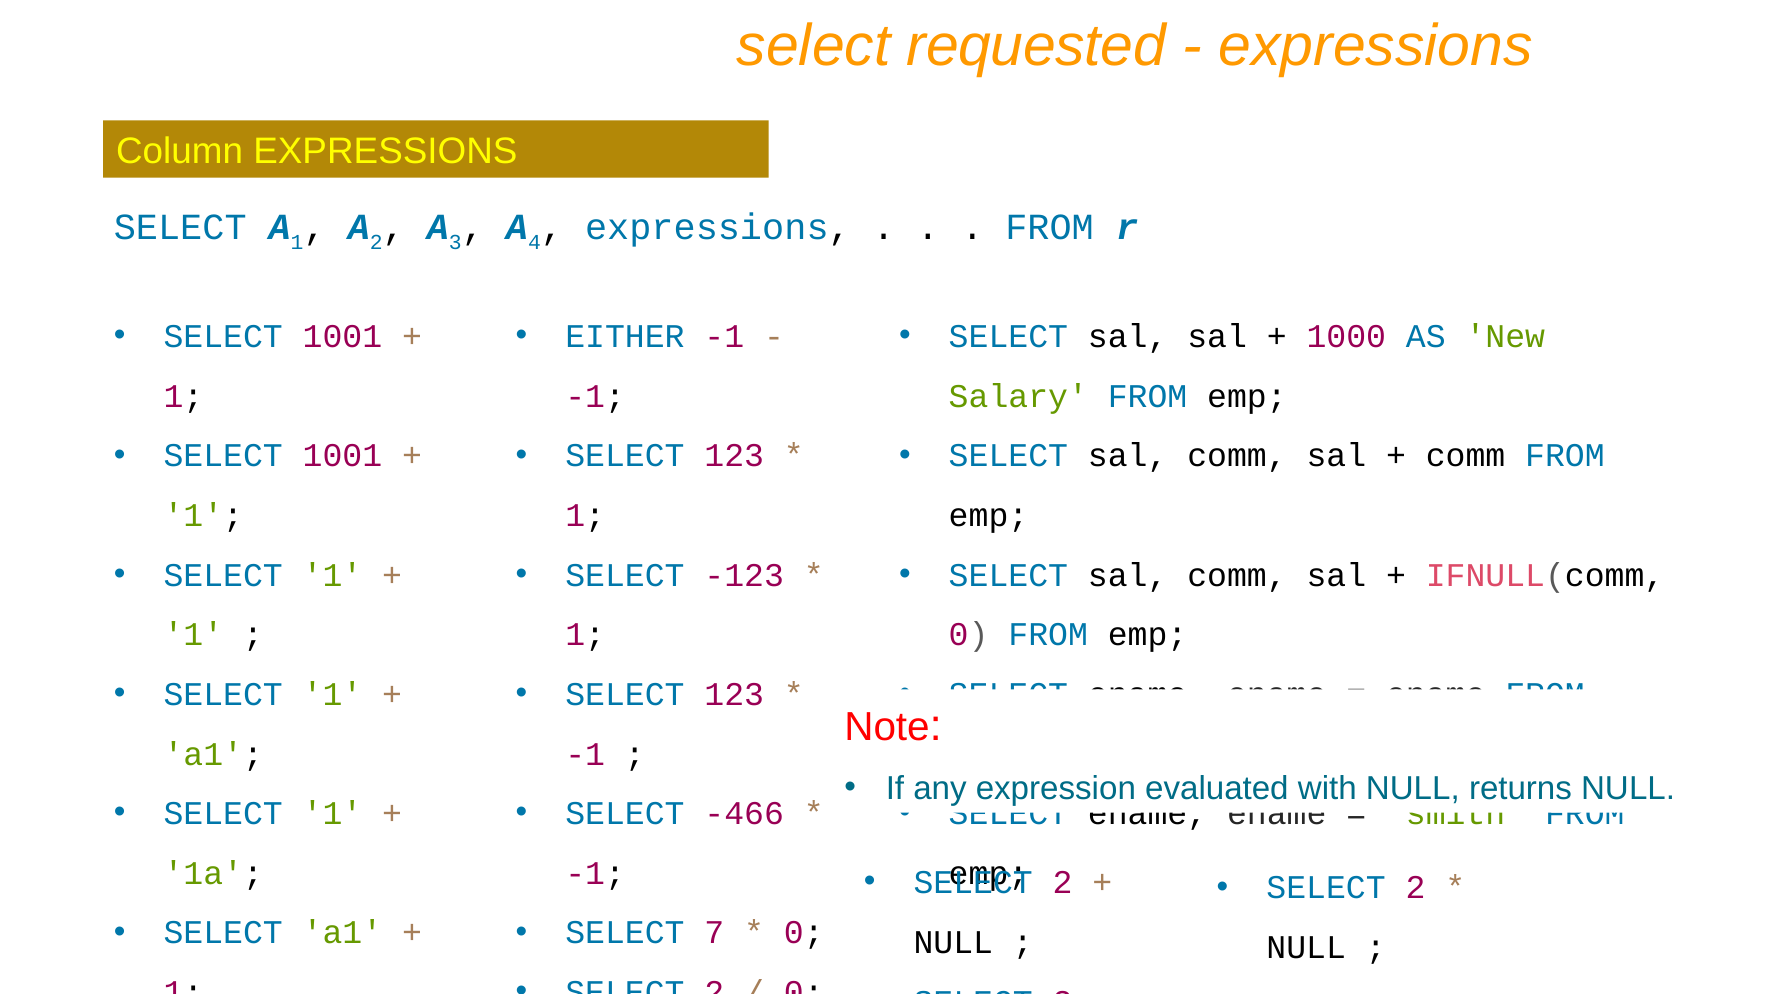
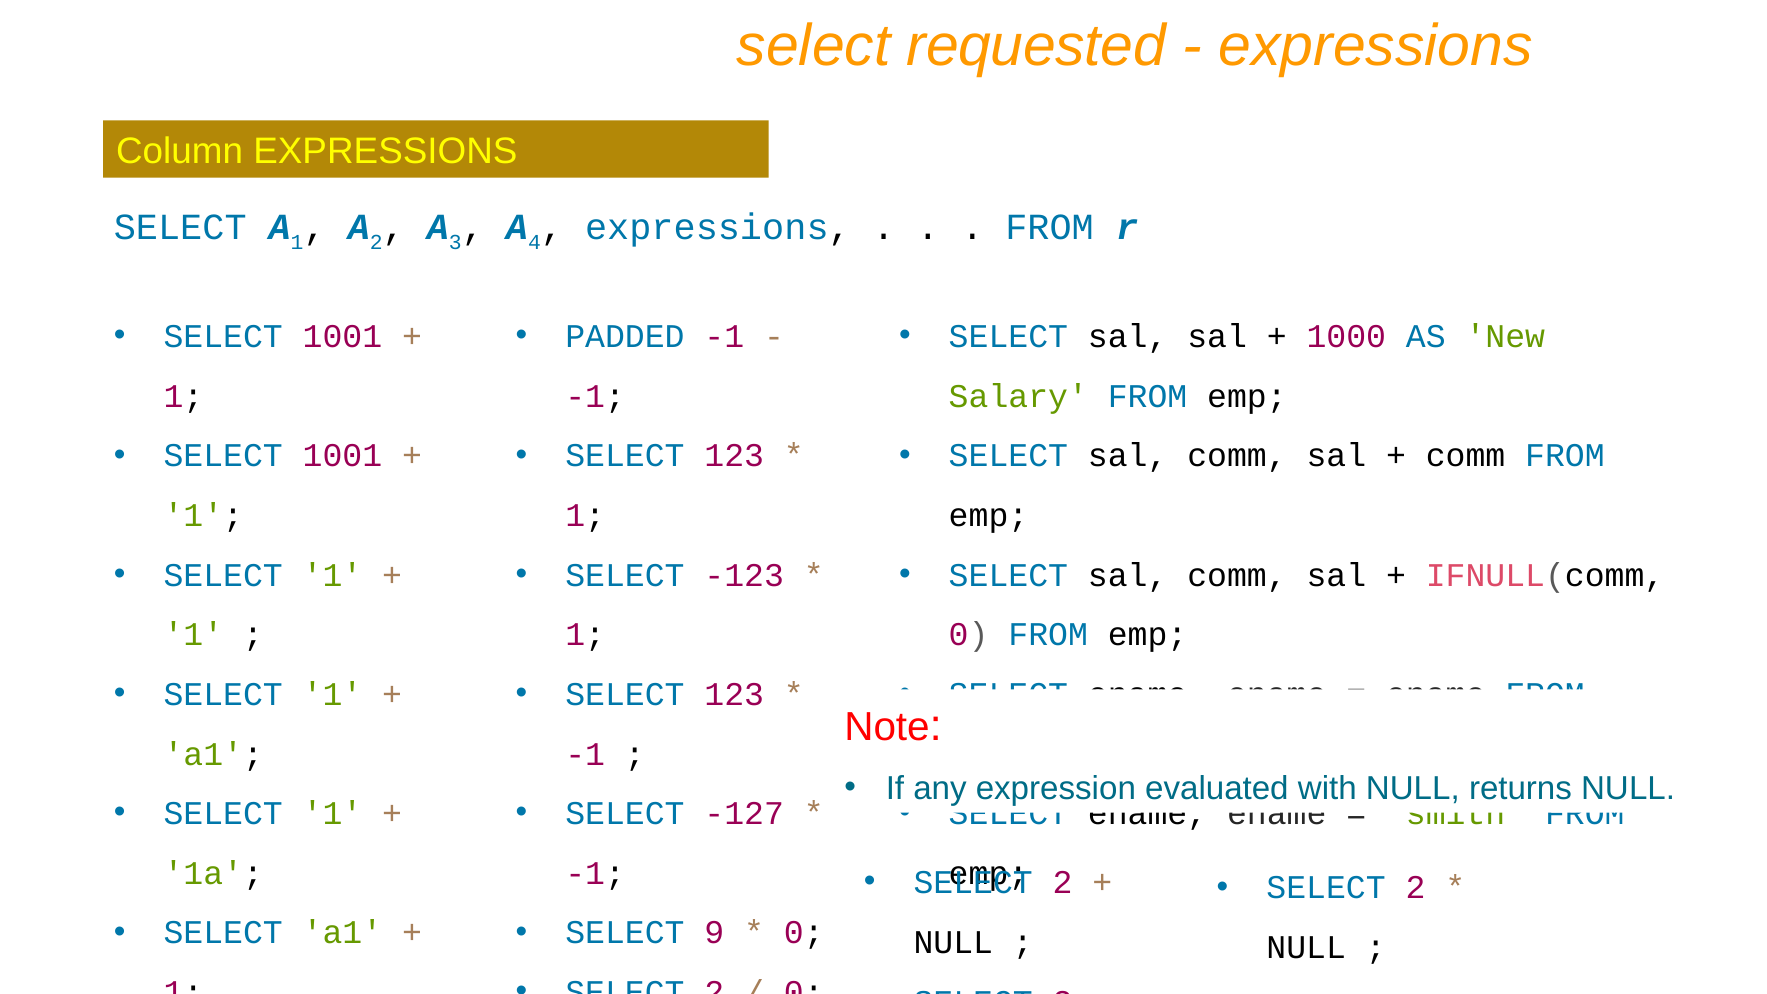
EITHER: EITHER -> PADDED
-466: -466 -> -127
7: 7 -> 9
